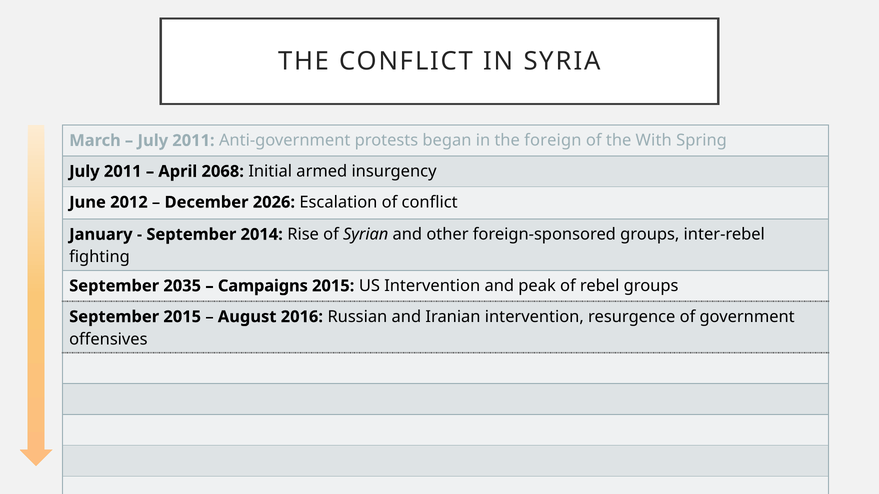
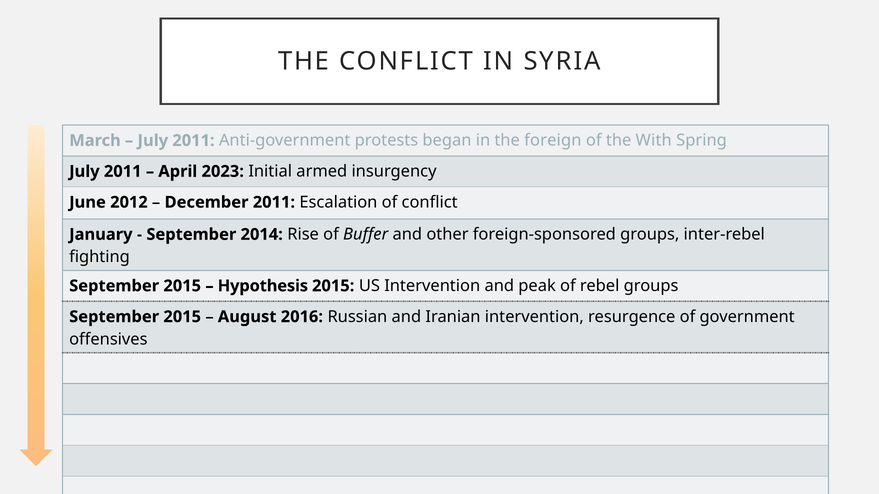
2068: 2068 -> 2023
December 2026: 2026 -> 2011
Syrian: Syrian -> Buffer
2035 at (182, 286): 2035 -> 2015
Campaigns: Campaigns -> Hypothesis
